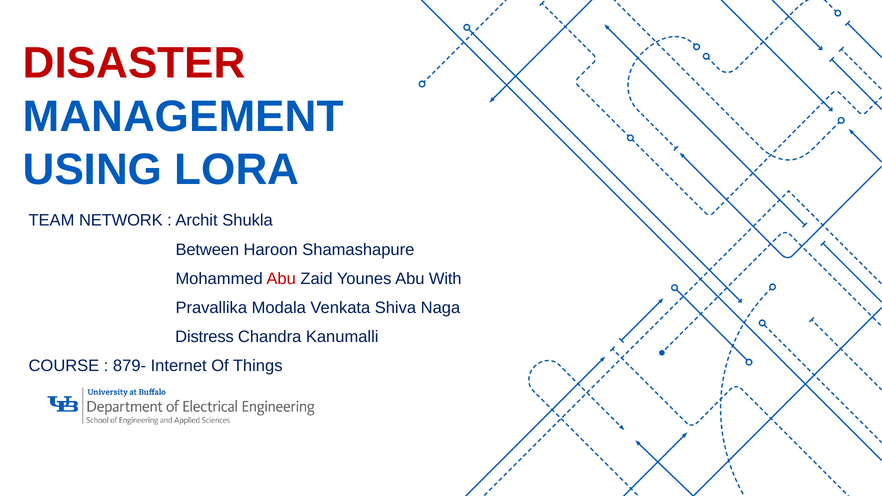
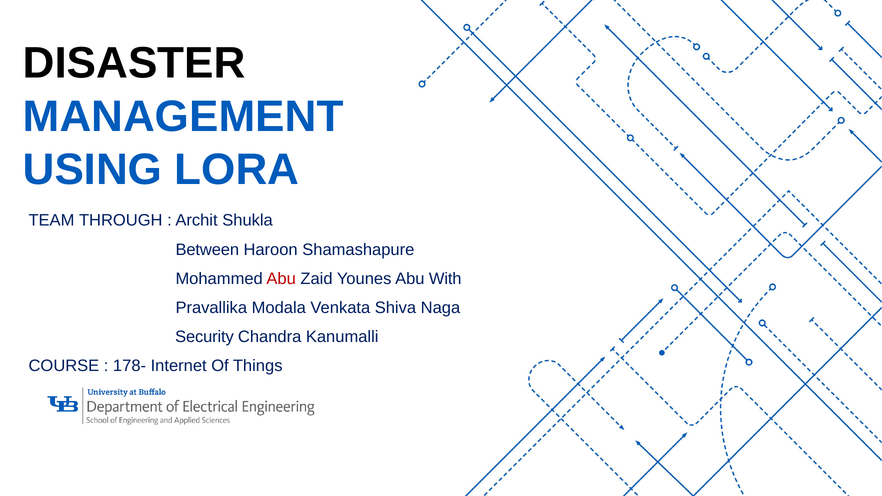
DISASTER colour: red -> black
NETWORK: NETWORK -> THROUGH
Distress: Distress -> Security
879-: 879- -> 178-
